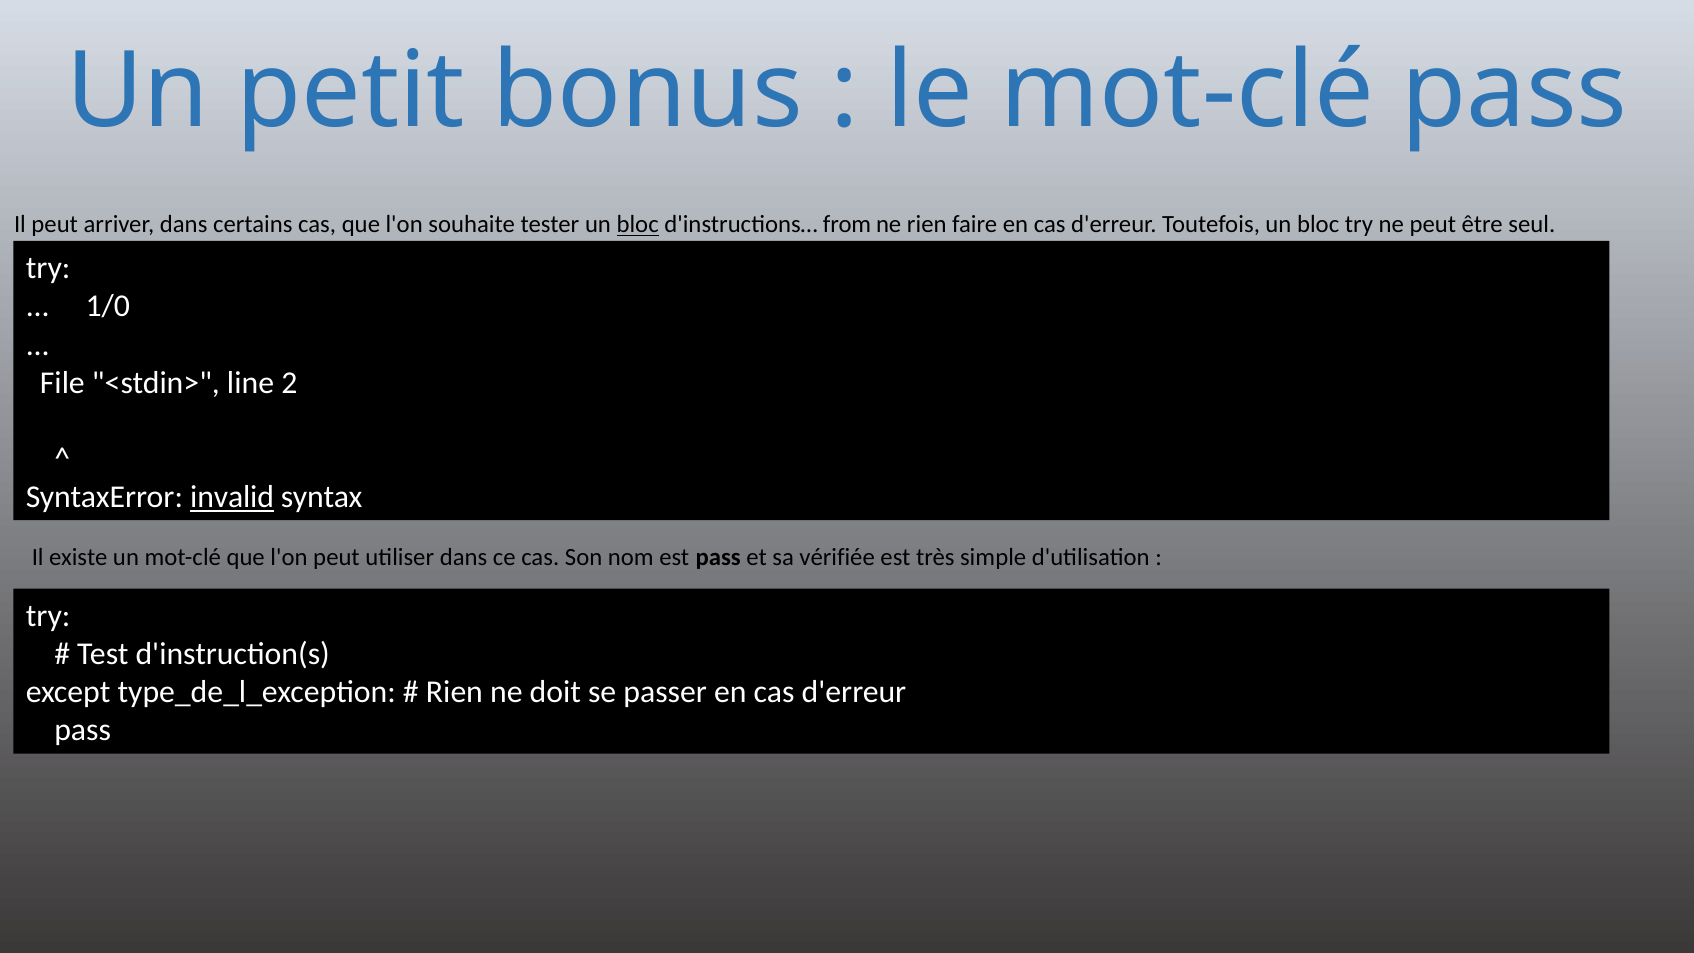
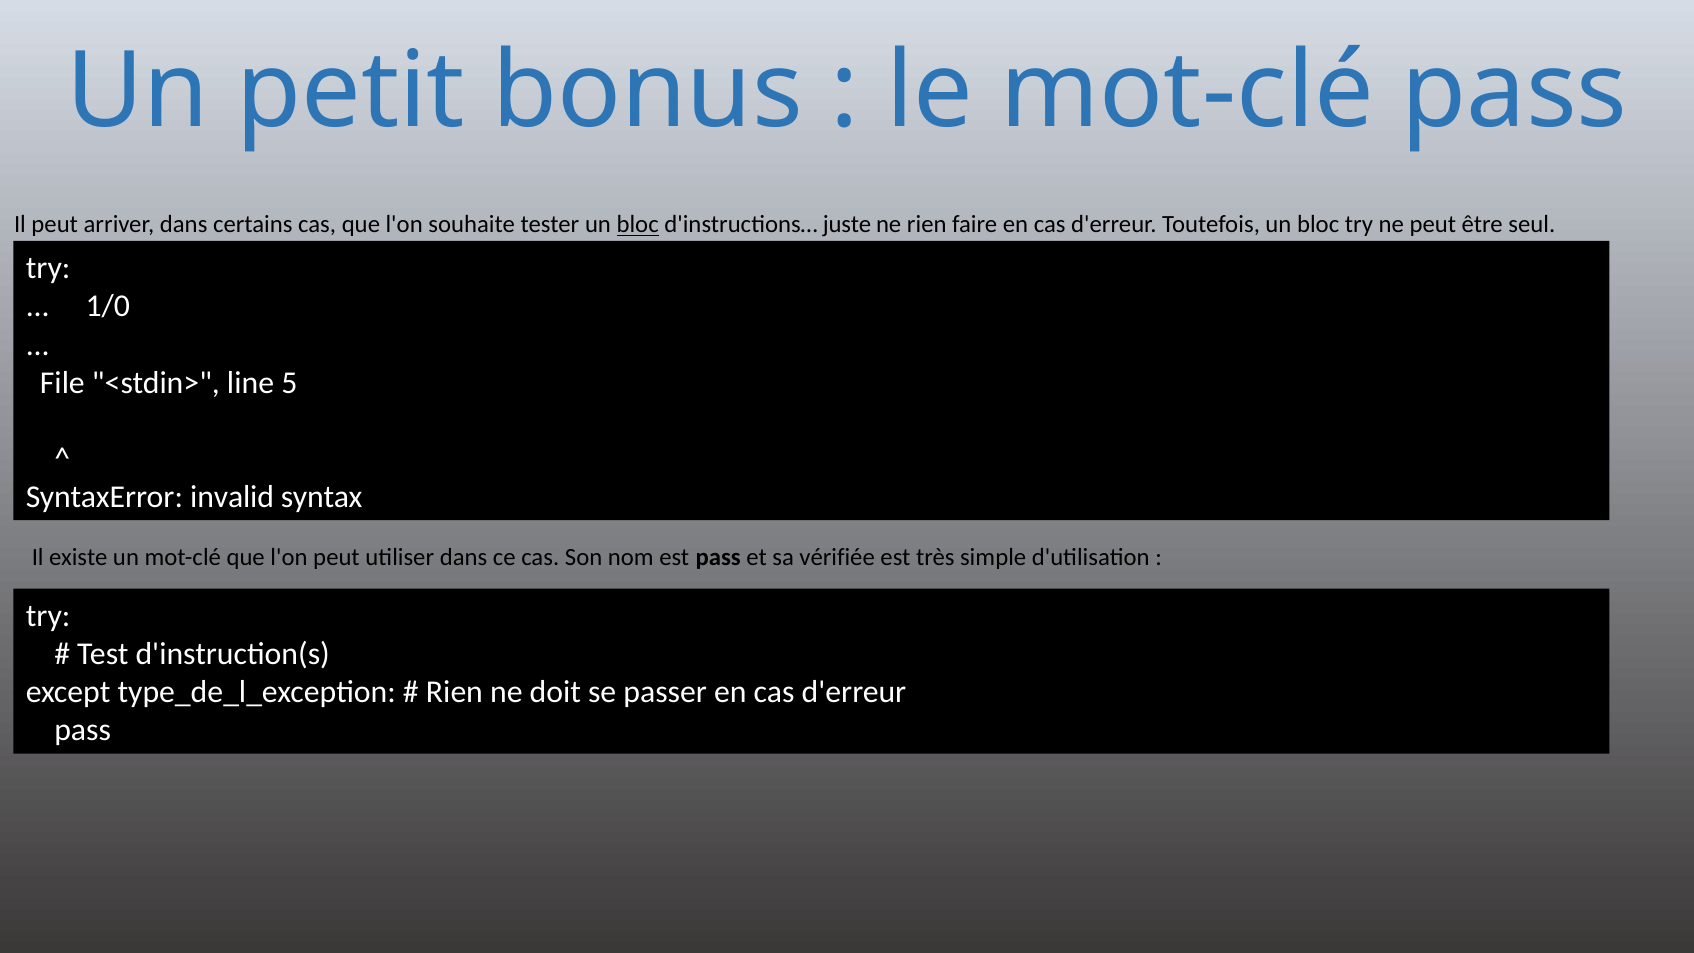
from: from -> juste
2: 2 -> 5
invalid underline: present -> none
